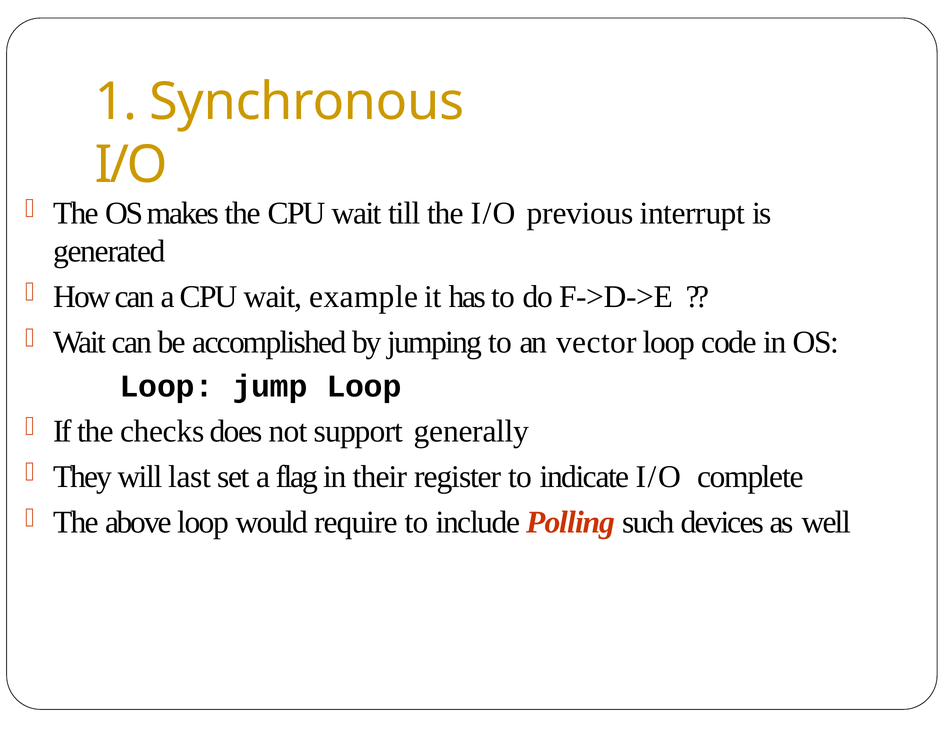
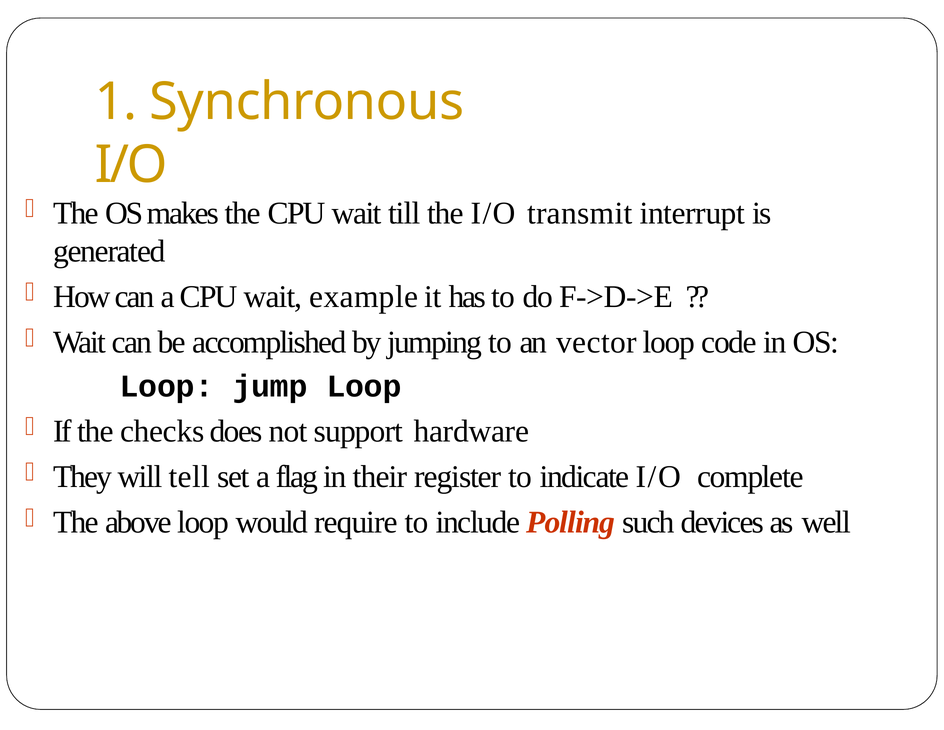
previous: previous -> transmit
generally: generally -> hardware
last: last -> tell
